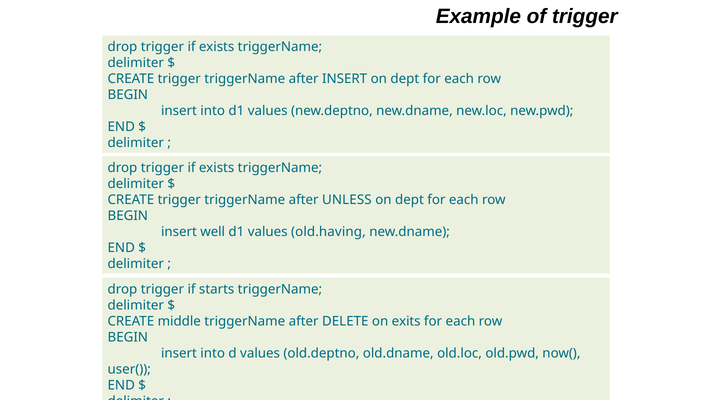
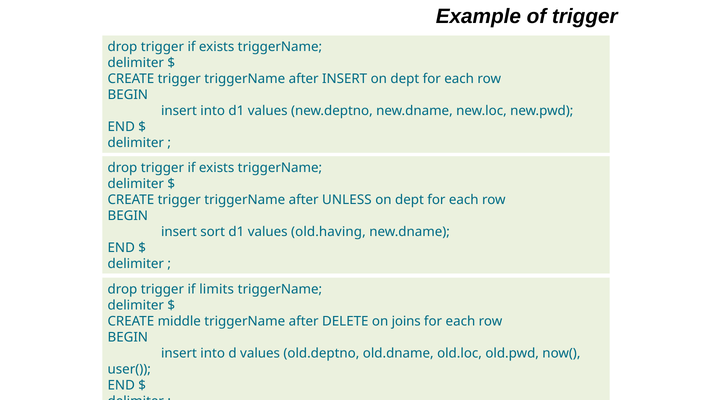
well: well -> sort
starts: starts -> limits
exits: exits -> joins
